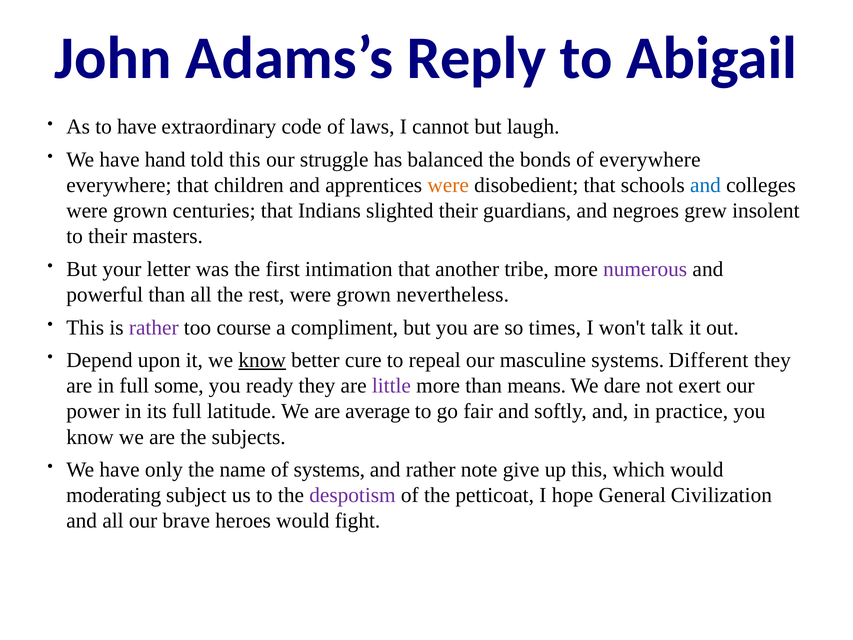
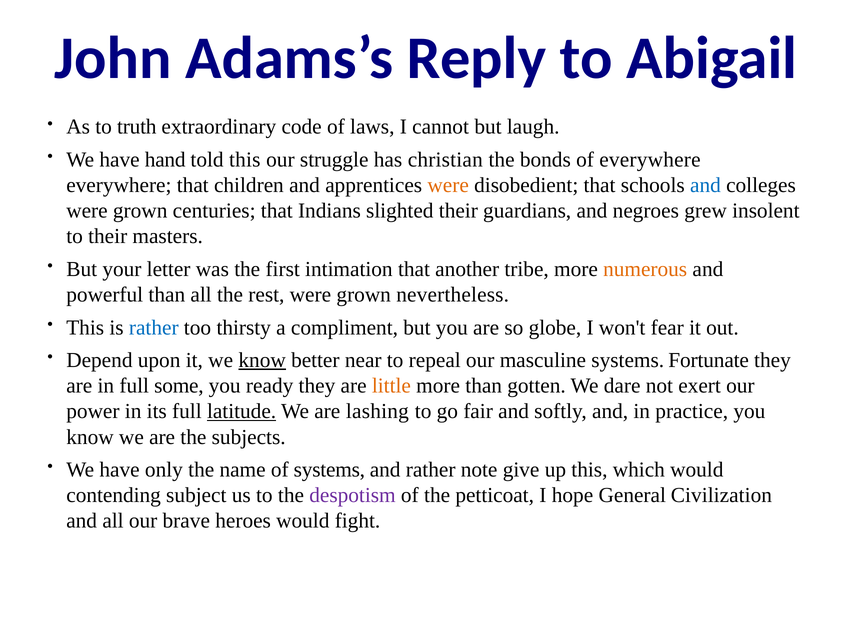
to have: have -> truth
balanced: balanced -> christian
numerous colour: purple -> orange
rather at (154, 327) colour: purple -> blue
course: course -> thirsty
times: times -> globe
talk: talk -> fear
cure: cure -> near
Different: Different -> Fortunate
little colour: purple -> orange
means: means -> gotten
latitude underline: none -> present
average: average -> lashing
moderating: moderating -> contending
